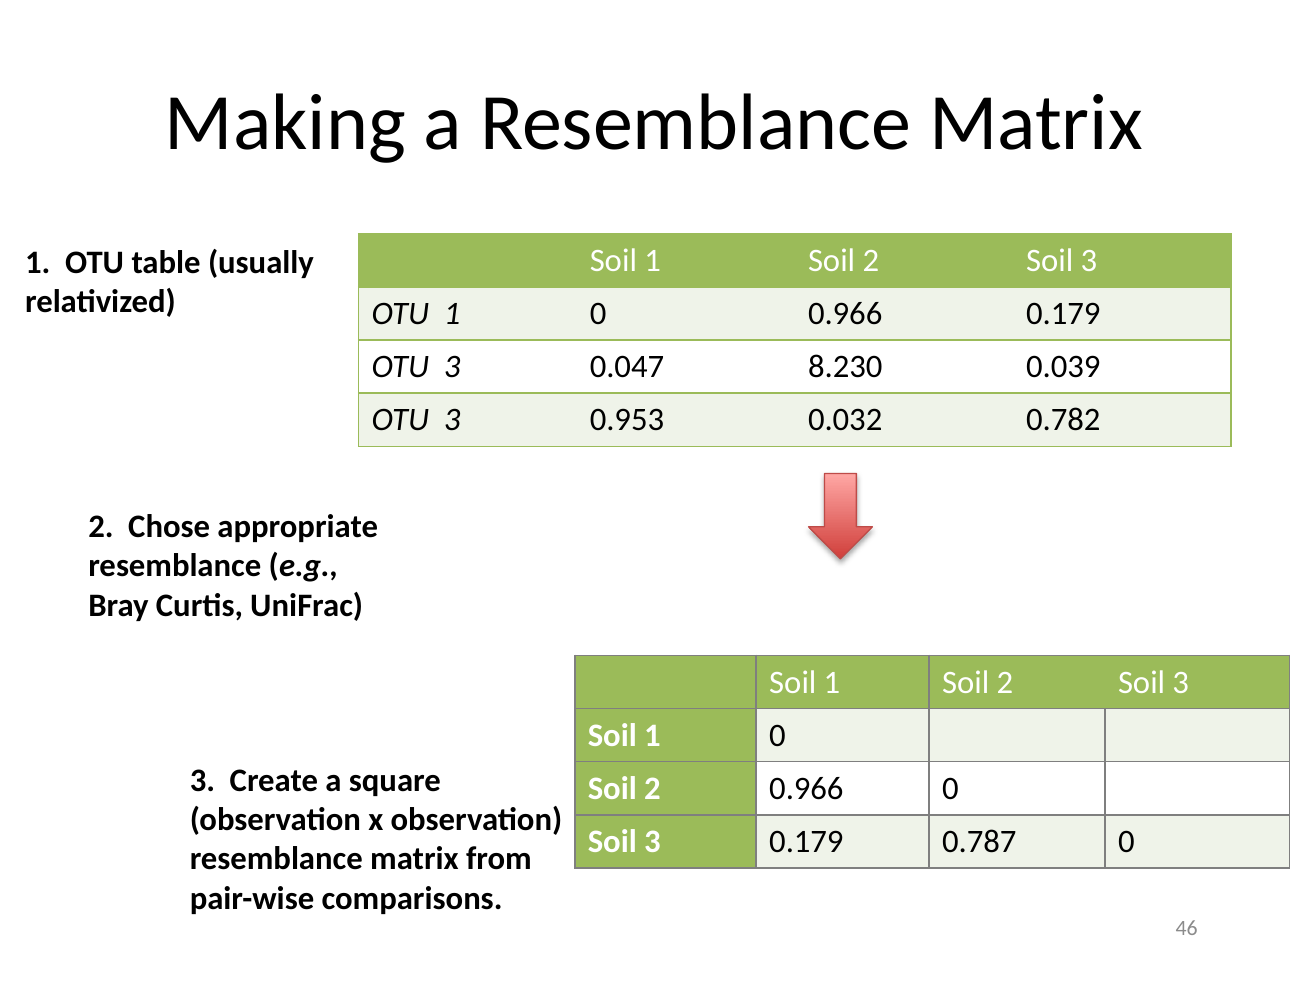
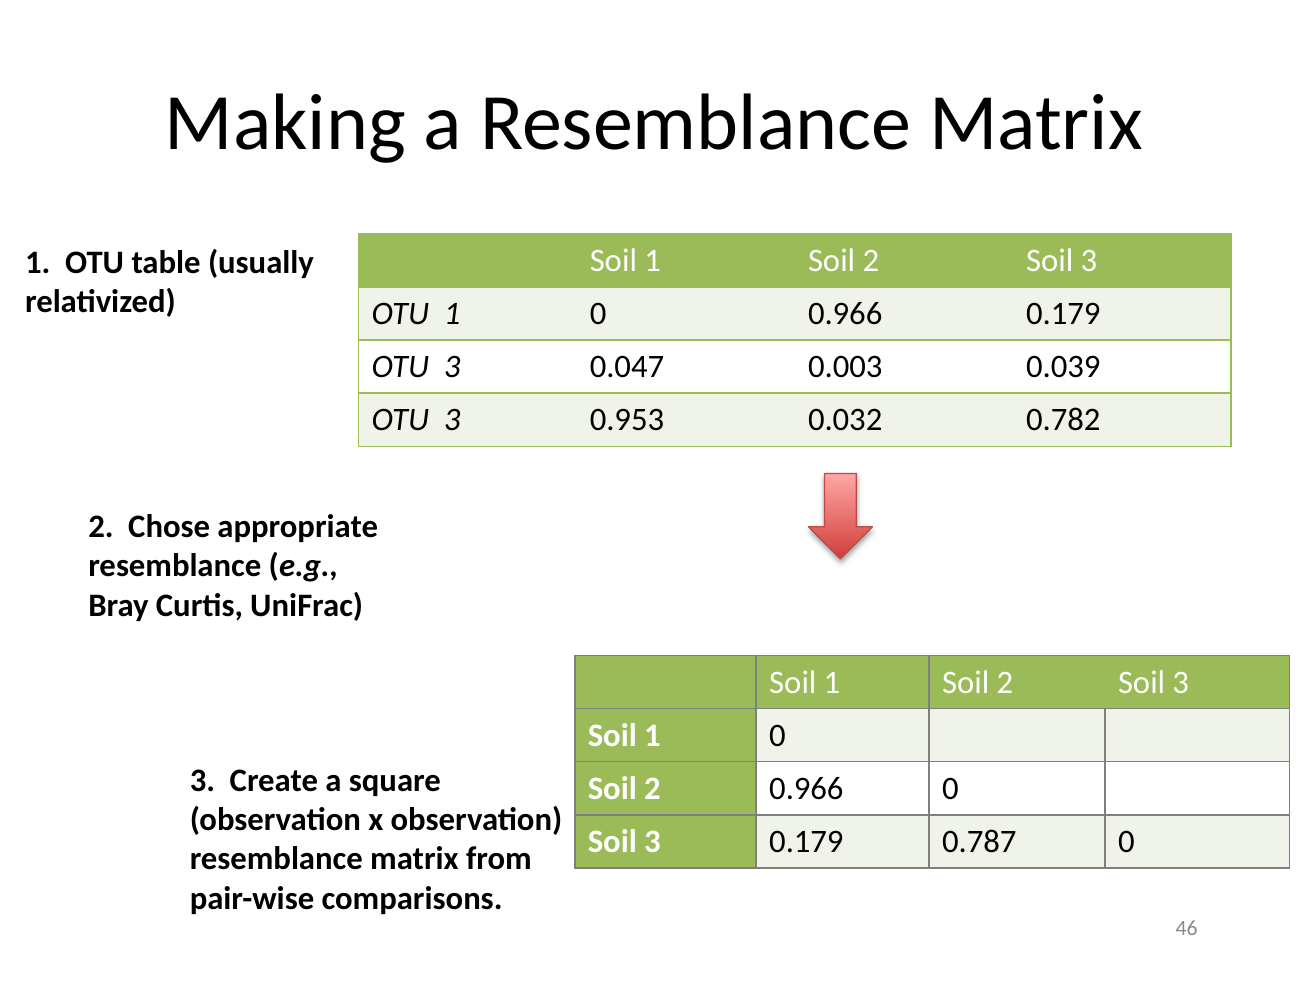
8.230: 8.230 -> 0.003
